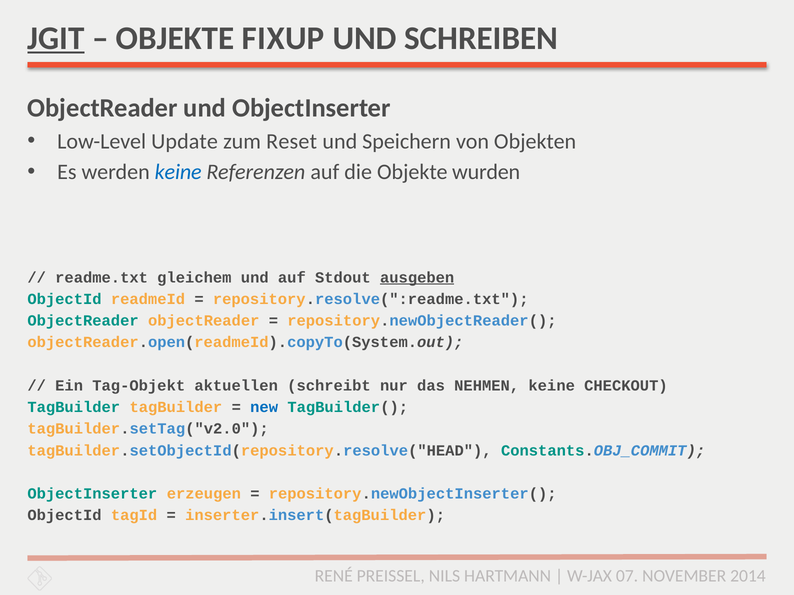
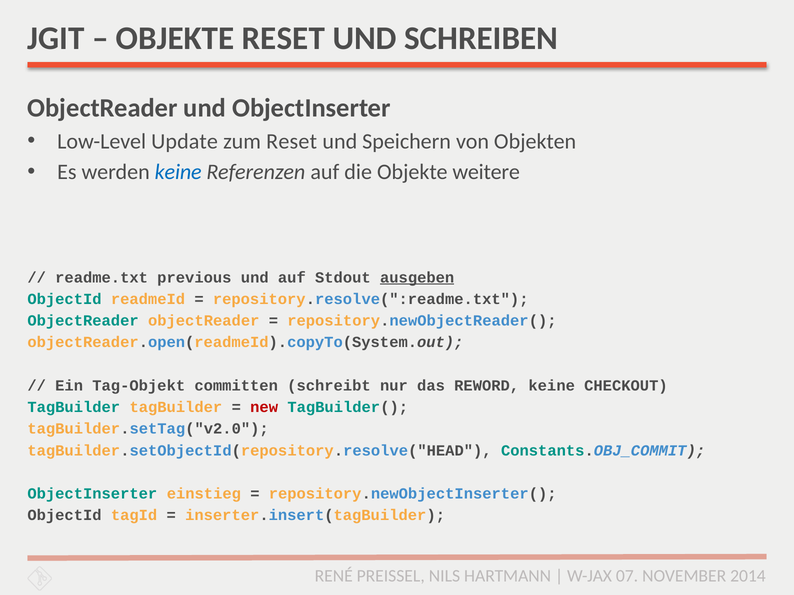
JGIT underline: present -> none
OBJEKTE FIXUP: FIXUP -> RESET
wurden: wurden -> weitere
gleichem: gleichem -> previous
aktuellen: aktuellen -> committen
NEHMEN: NEHMEN -> REWORD
new colour: blue -> red
erzeugen: erzeugen -> einstieg
